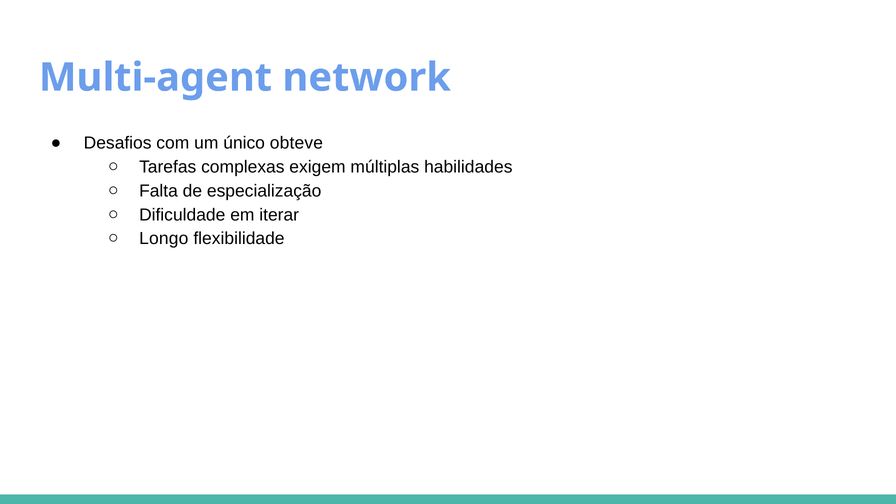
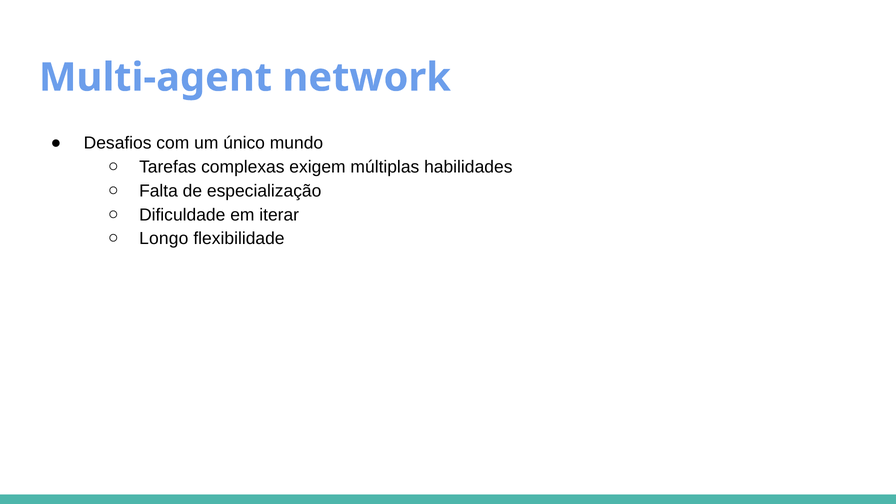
obteve: obteve -> mundo
